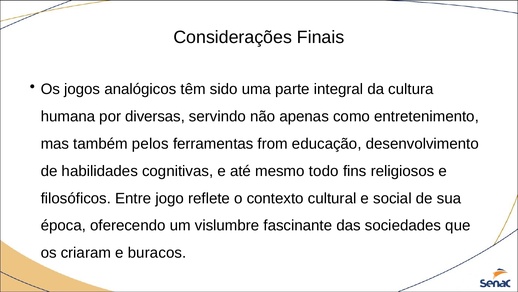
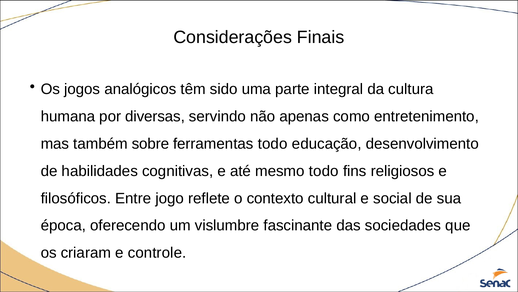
pelos: pelos -> sobre
ferramentas from: from -> todo
buracos: buracos -> controle
